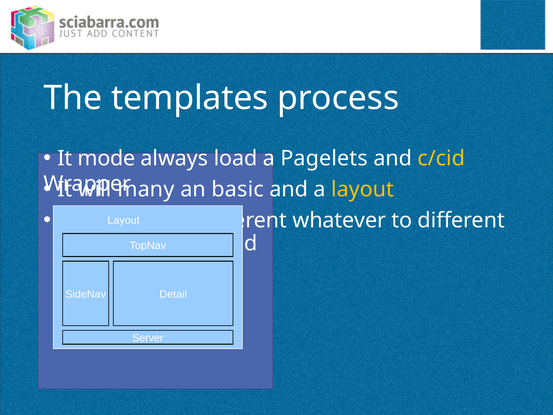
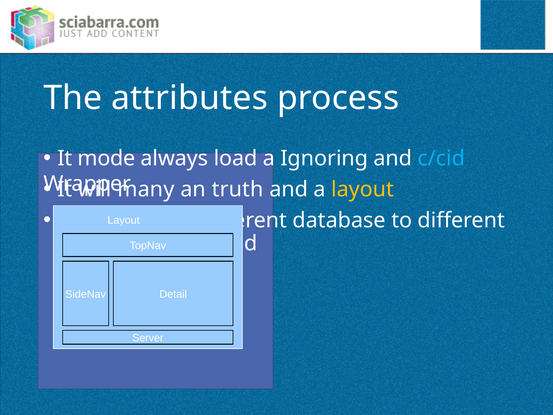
templates: templates -> attributes
Pagelets: Pagelets -> Ignoring
c/cid colour: yellow -> light blue
basic: basic -> truth
whatever: whatever -> database
